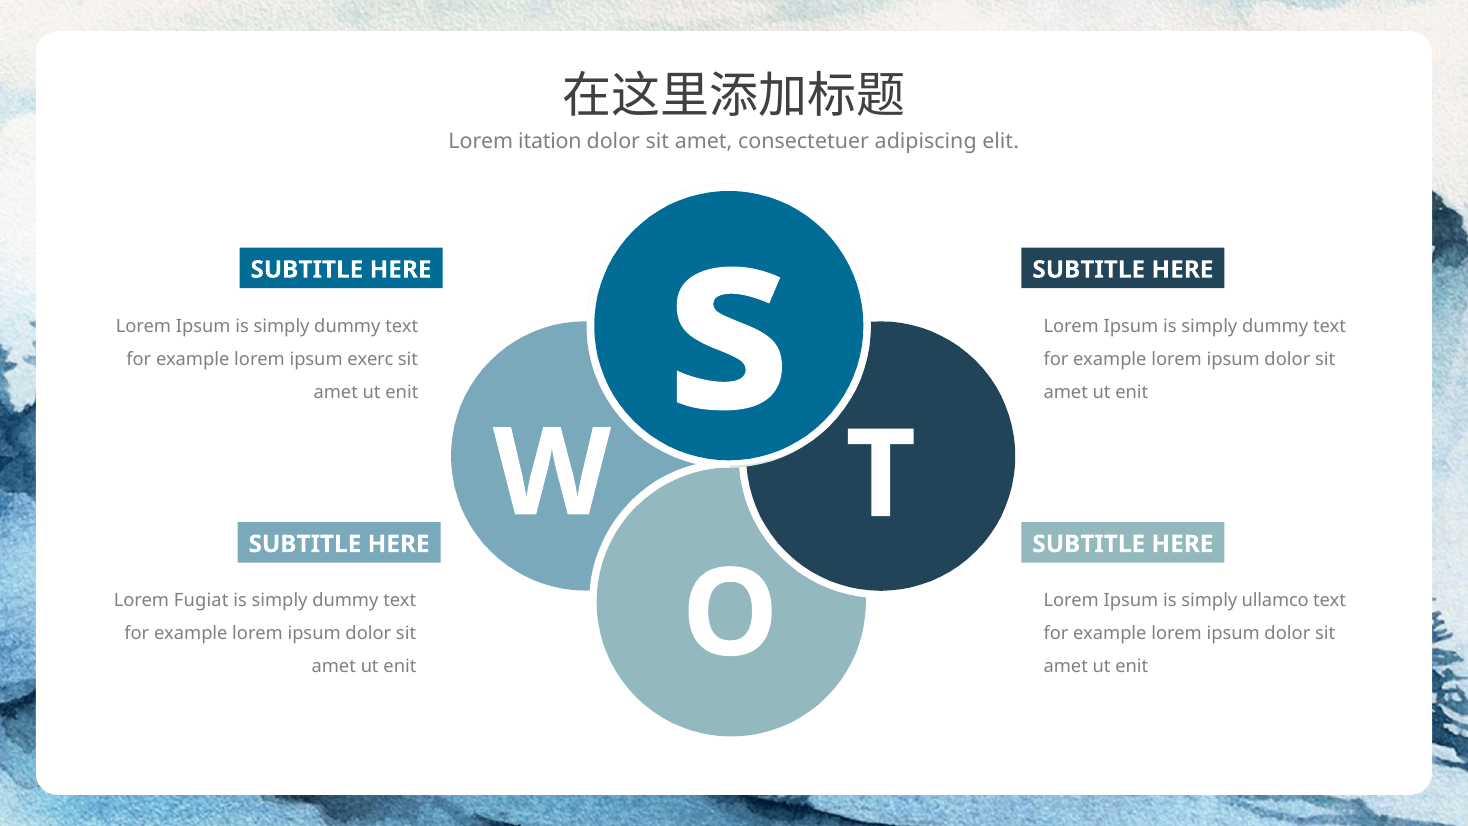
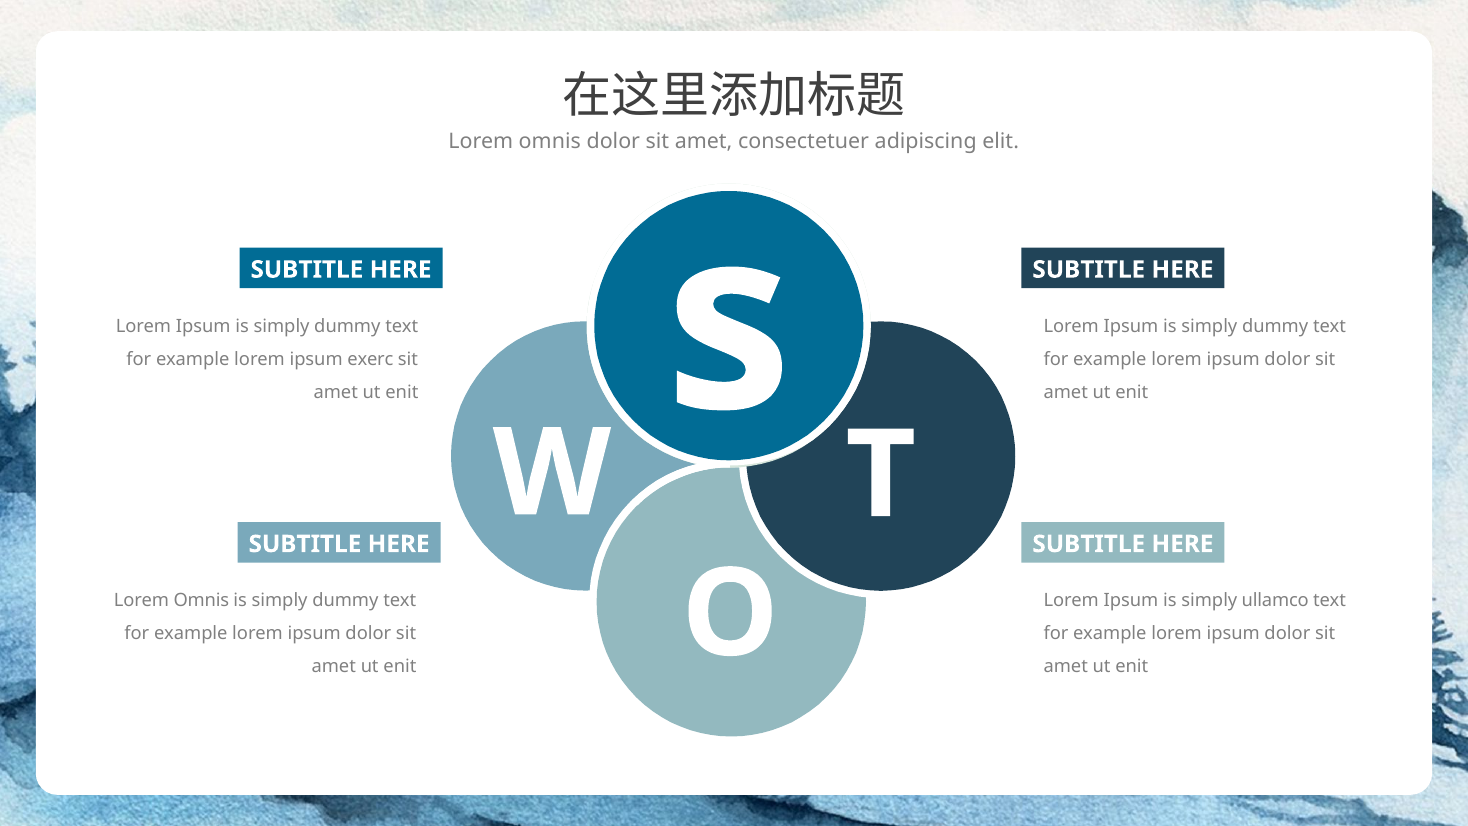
itation at (550, 142): itation -> omnis
Fugiat at (201, 601): Fugiat -> Omnis
